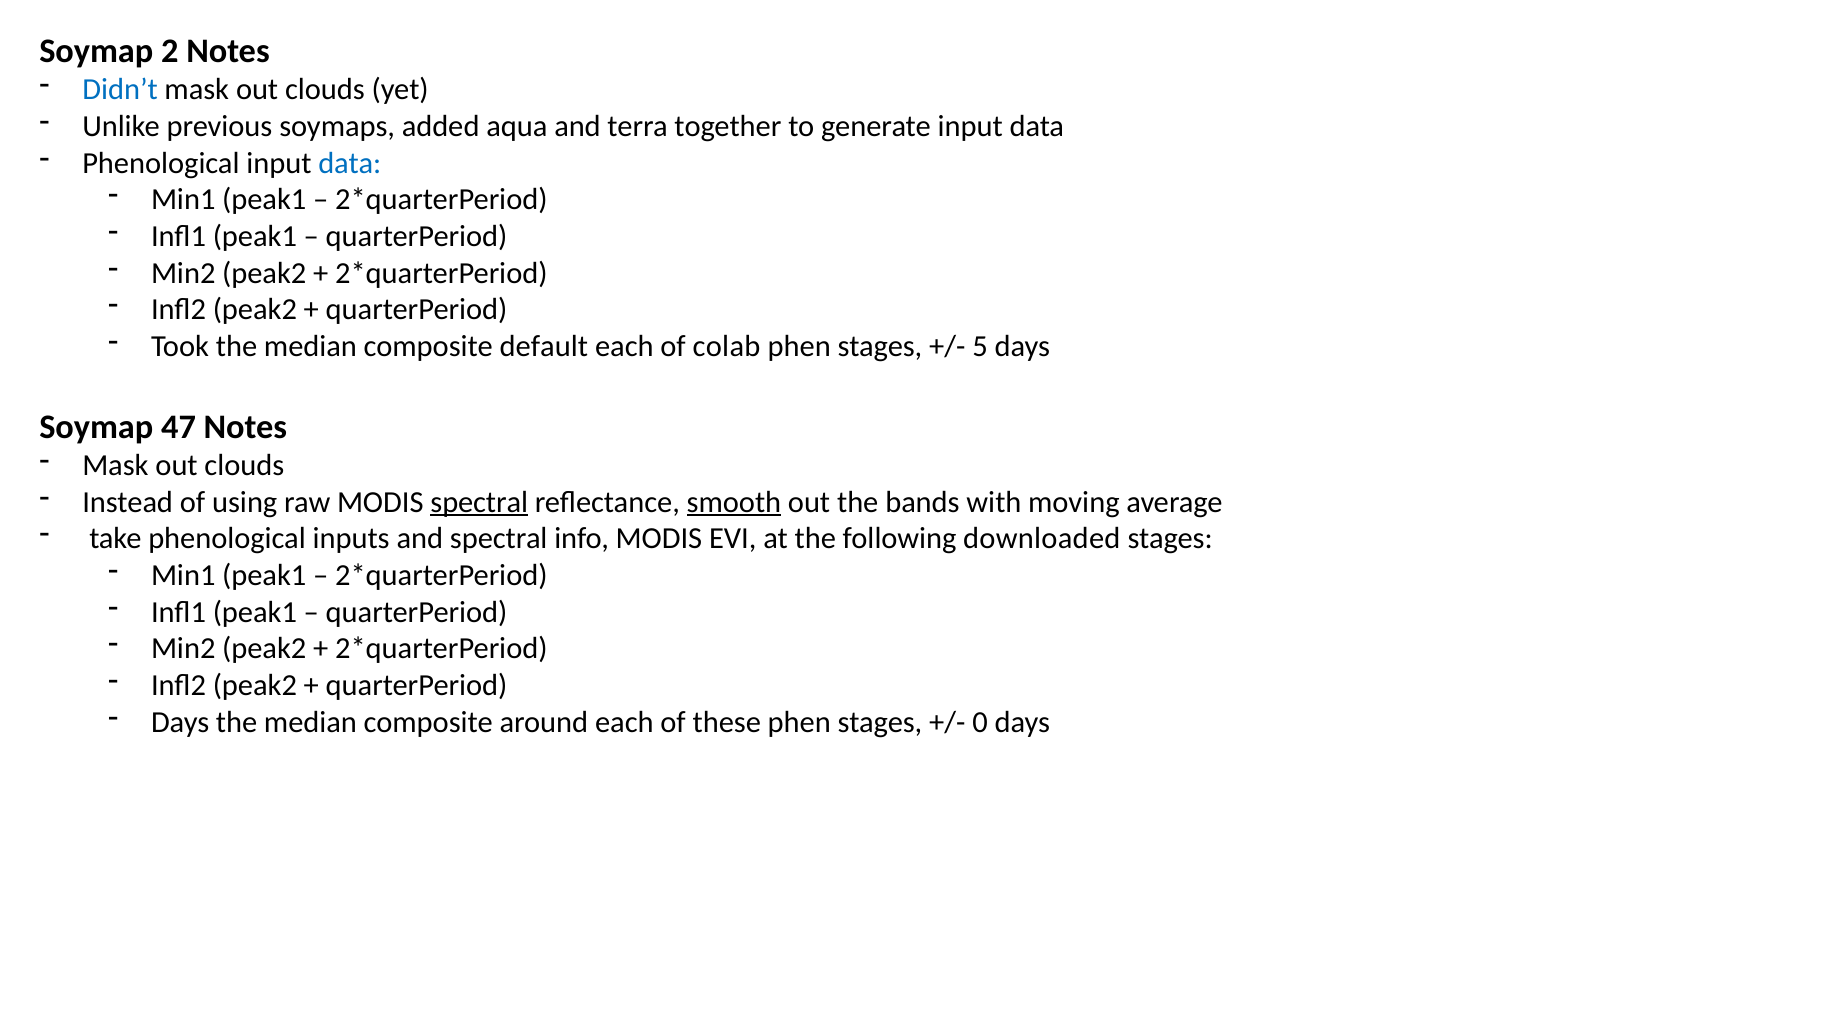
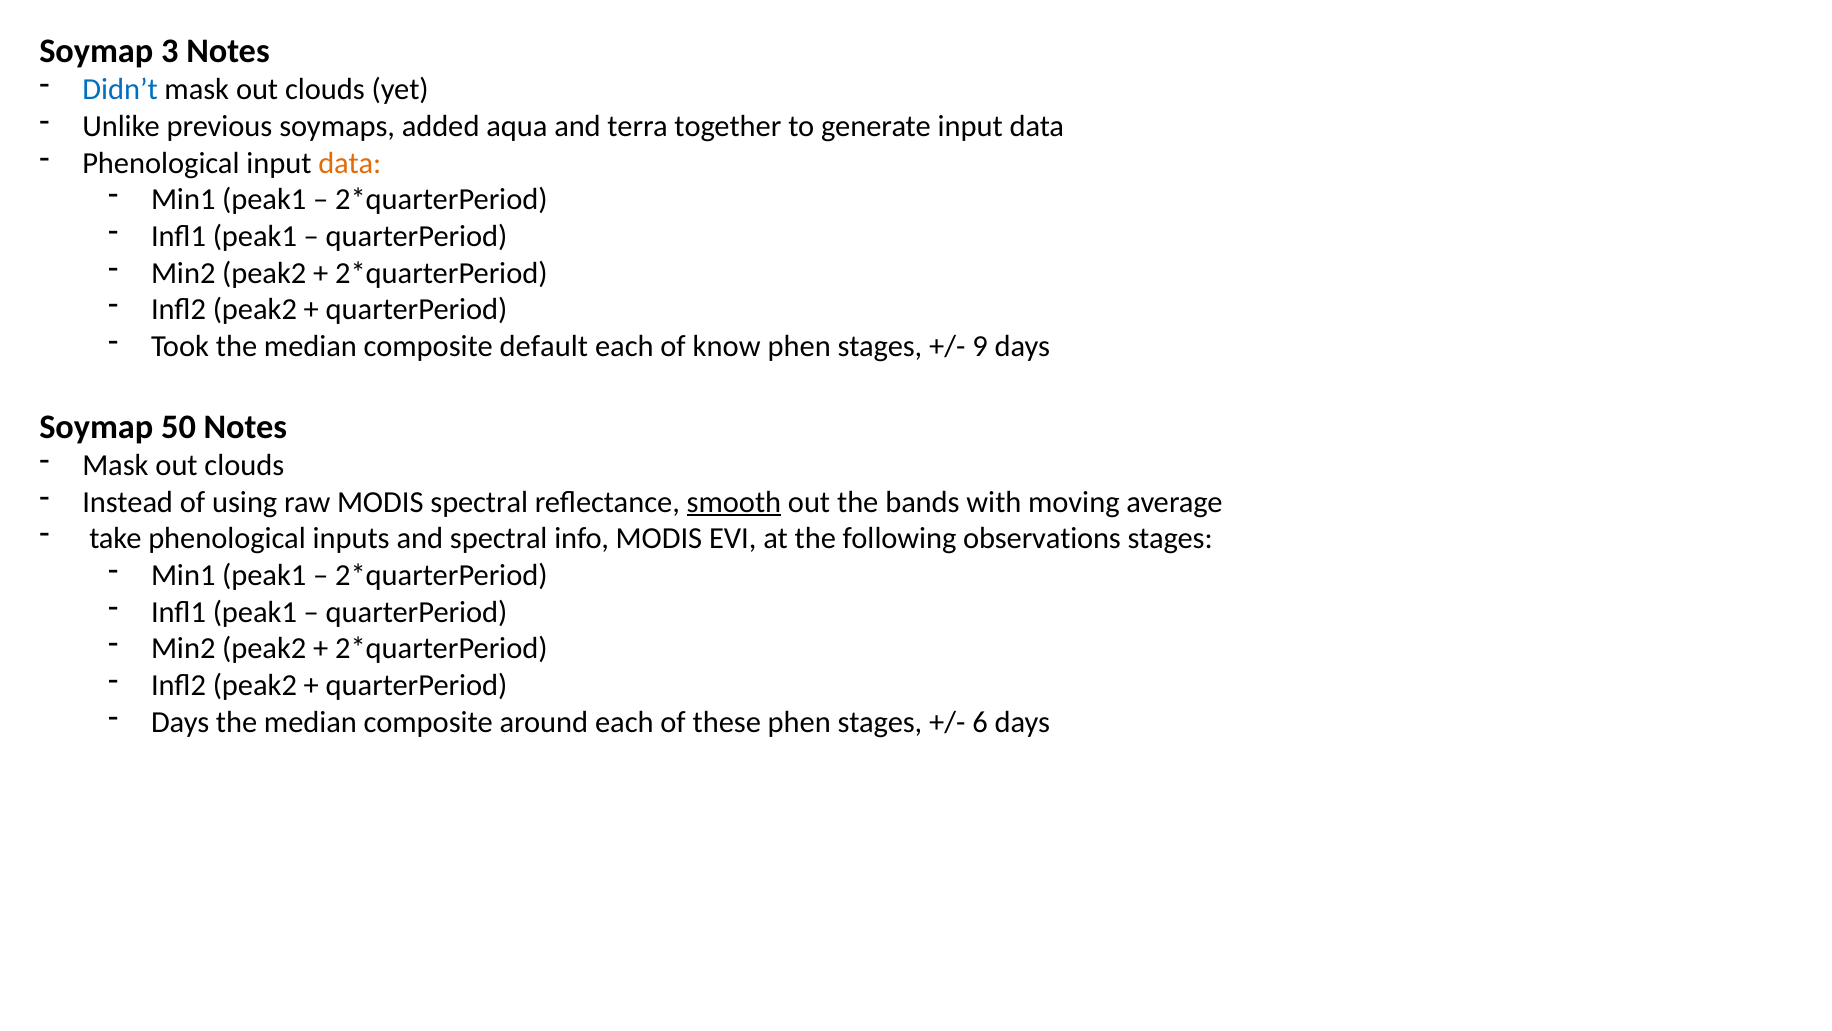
2: 2 -> 3
data at (350, 163) colour: blue -> orange
colab: colab -> know
5: 5 -> 9
47: 47 -> 50
spectral at (479, 502) underline: present -> none
downloaded: downloaded -> observations
0: 0 -> 6
